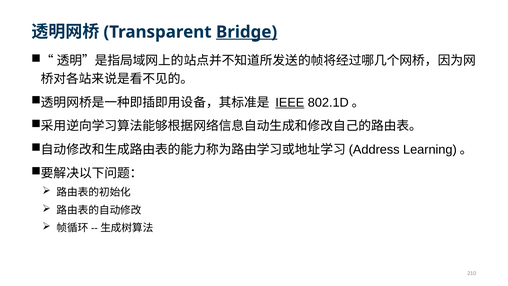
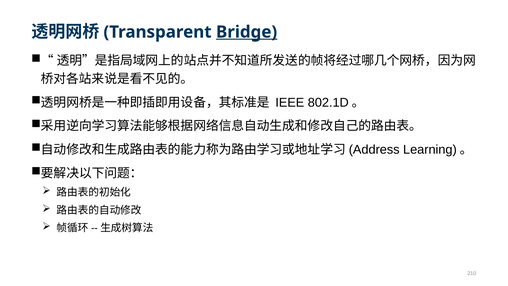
IEEE underline: present -> none
